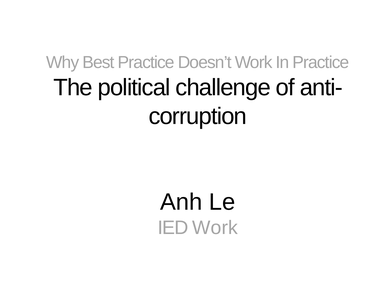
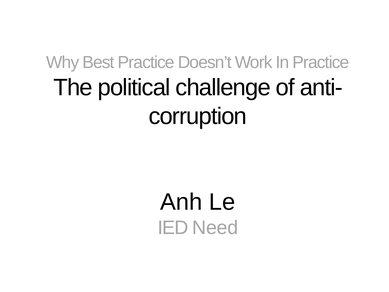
IED Work: Work -> Need
